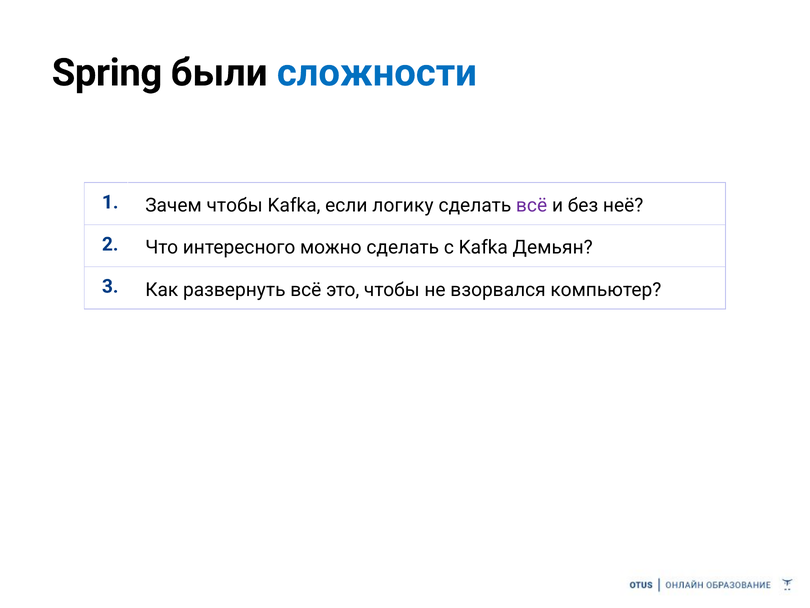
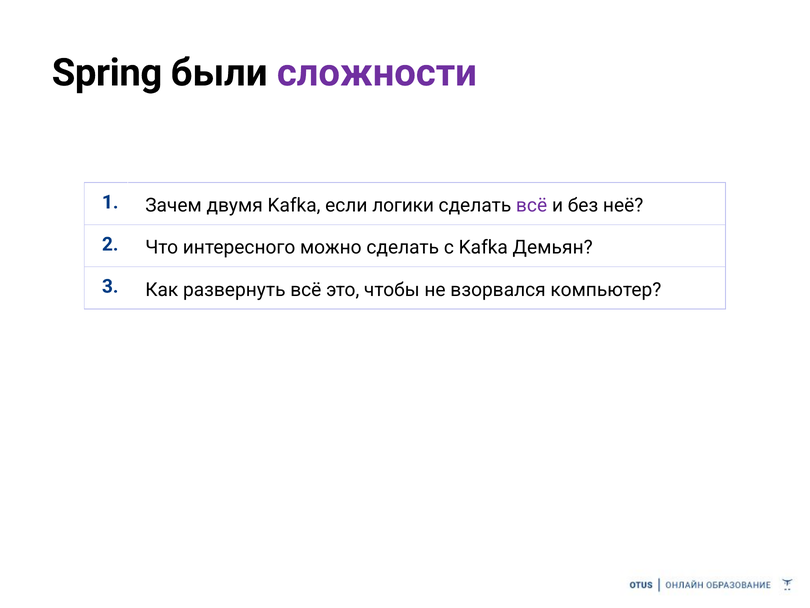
сложности colour: blue -> purple
Зачем чтобы: чтобы -> двумя
логику: логику -> логики
